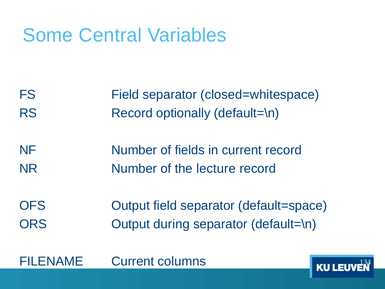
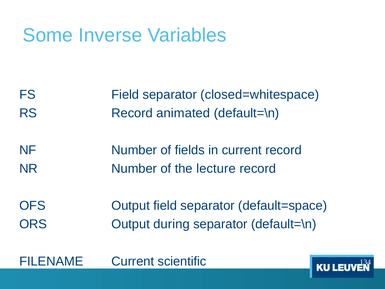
Central: Central -> Inverse
optionally: optionally -> animated
columns: columns -> scientific
